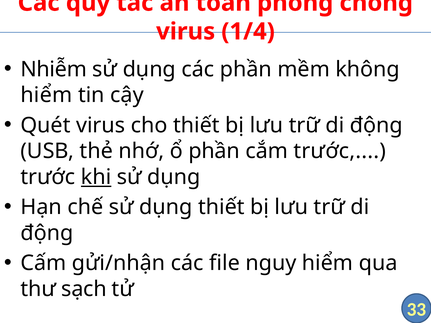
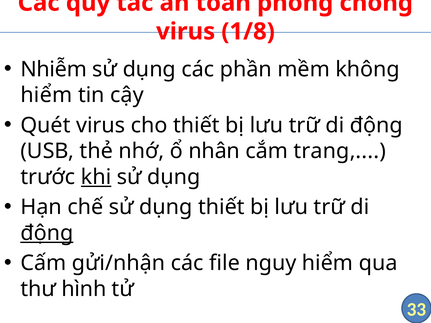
1/4: 1/4 -> 1/8
ổ phần: phần -> nhân
cắm trước: trước -> trang
động at (47, 233) underline: none -> present
sạch: sạch -> hình
